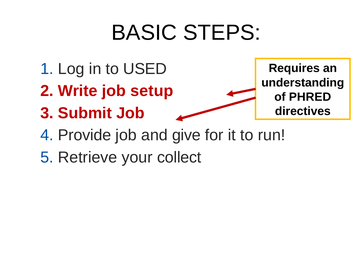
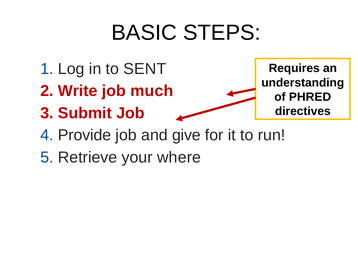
USED: USED -> SENT
setup: setup -> much
collect: collect -> where
